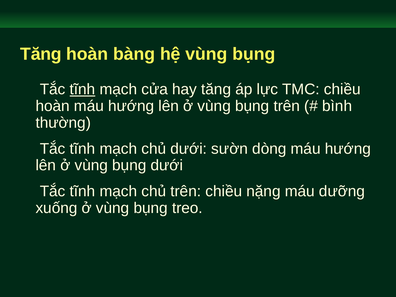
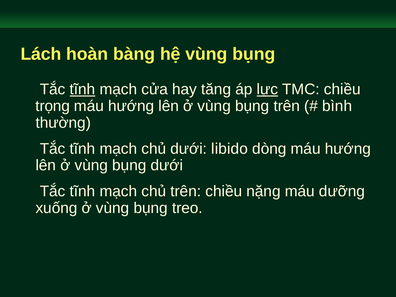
Tăng at (41, 54): Tăng -> Lách
lực underline: none -> present
hoàn at (53, 106): hoàn -> trọng
sườn: sườn -> libido
